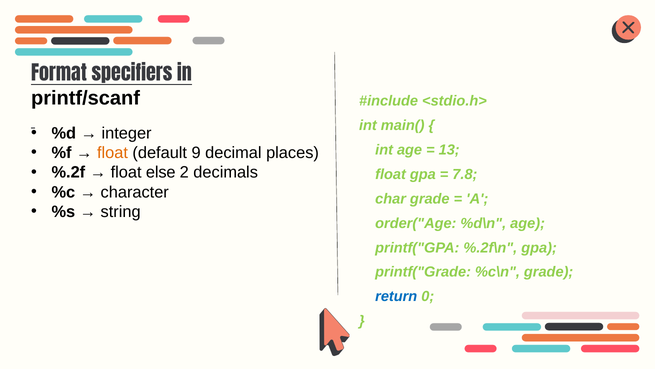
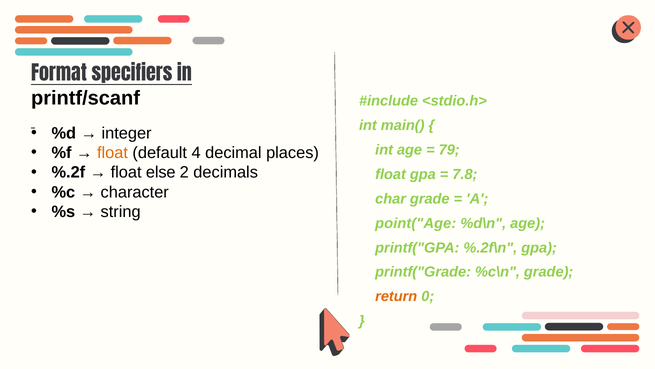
13: 13 -> 79
9: 9 -> 4
order("Age: order("Age -> point("Age
return colour: blue -> orange
